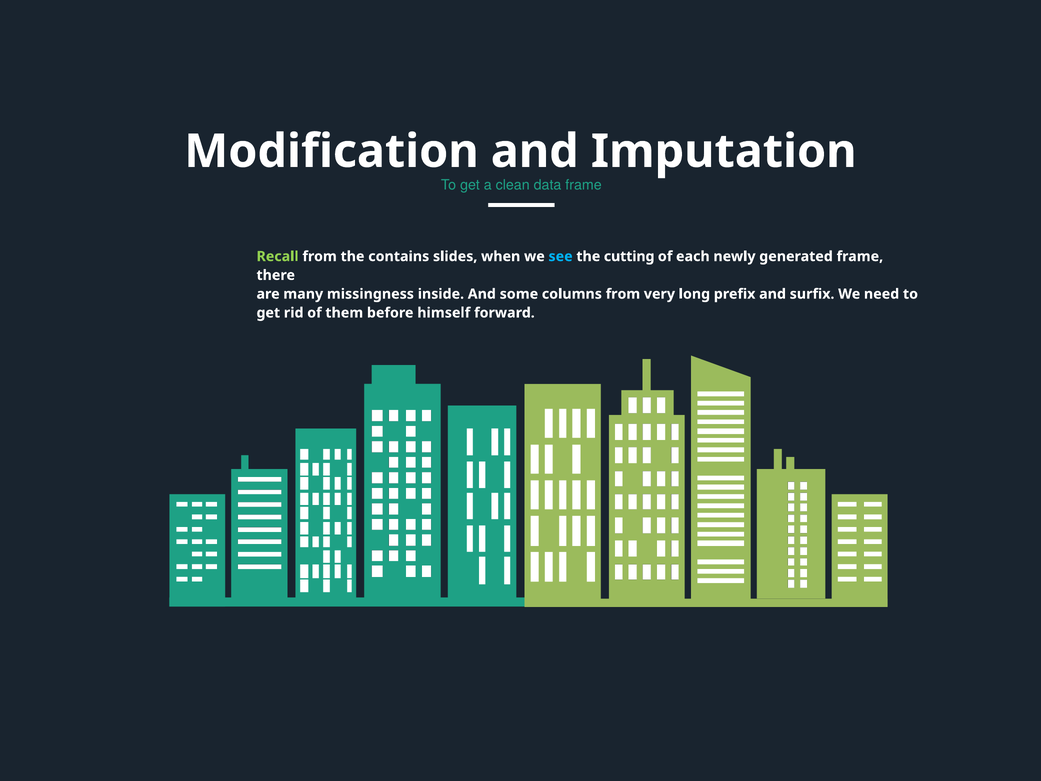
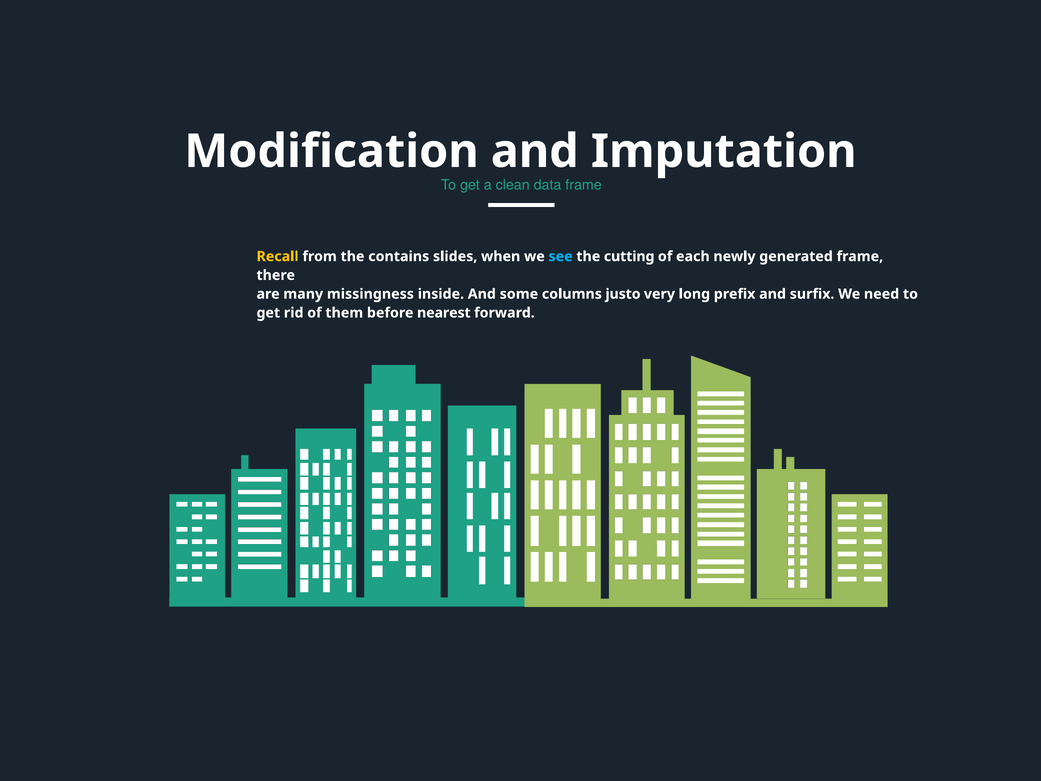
Recall colour: light green -> yellow
columns from: from -> justo
himself: himself -> nearest
